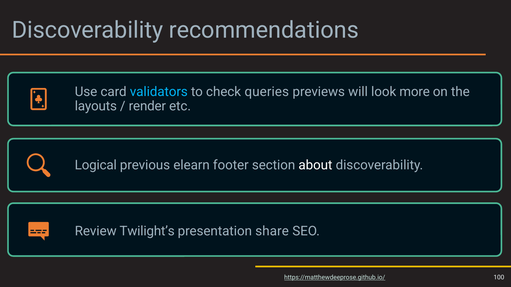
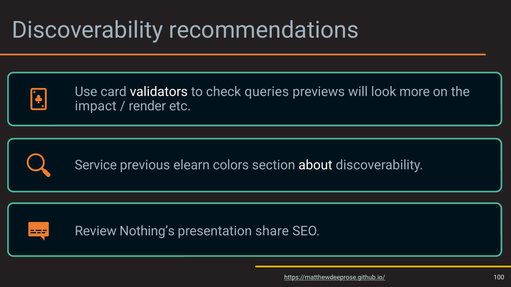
validators colour: light blue -> white
layouts: layouts -> impact
Logical: Logical -> Service
footer: footer -> colors
Twilight’s: Twilight’s -> Nothing’s
